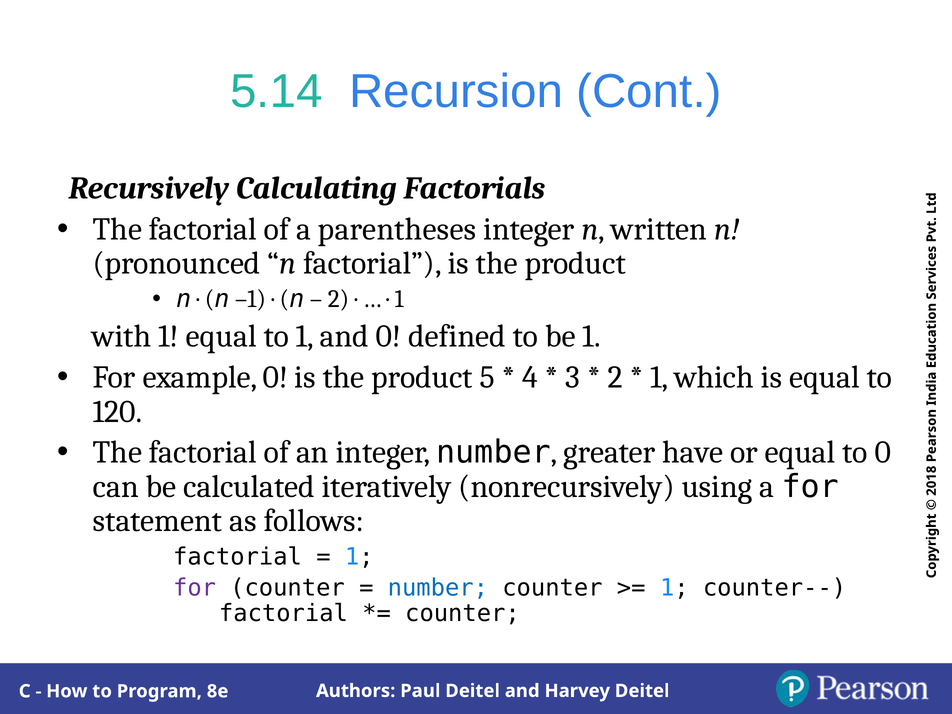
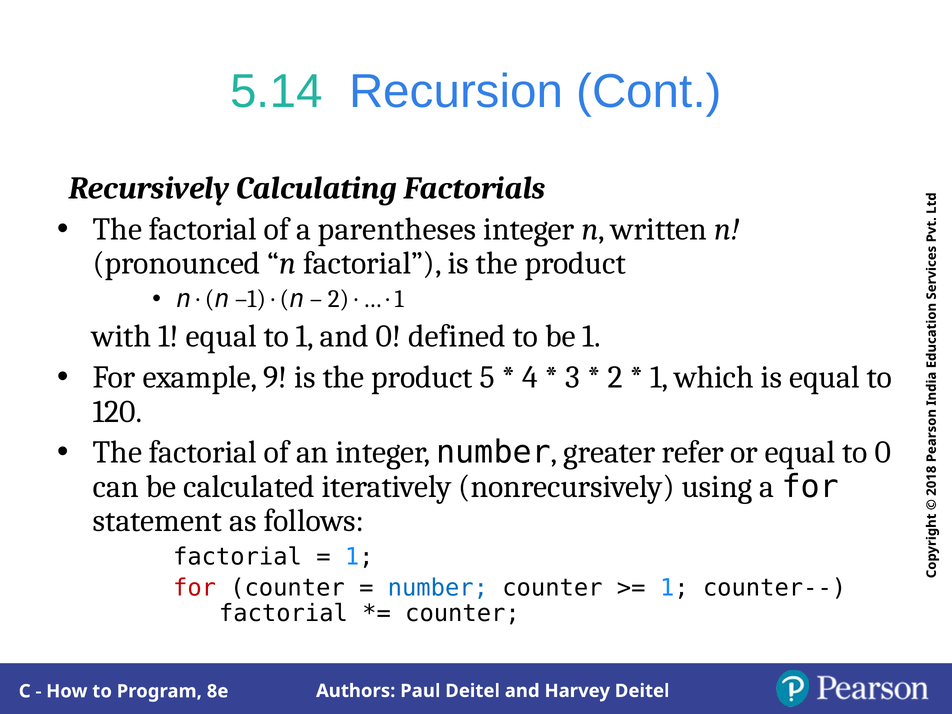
example 0: 0 -> 9
have: have -> refer
for at (195, 588) colour: purple -> red
